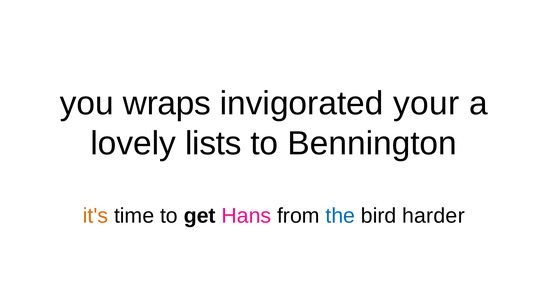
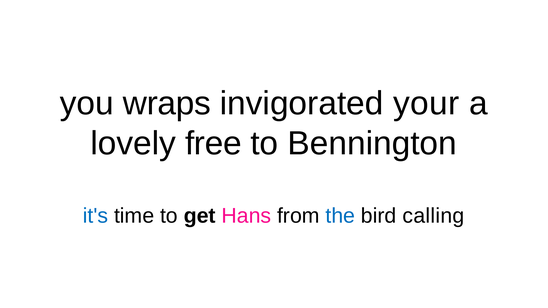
lists: lists -> free
it's colour: orange -> blue
harder: harder -> calling
